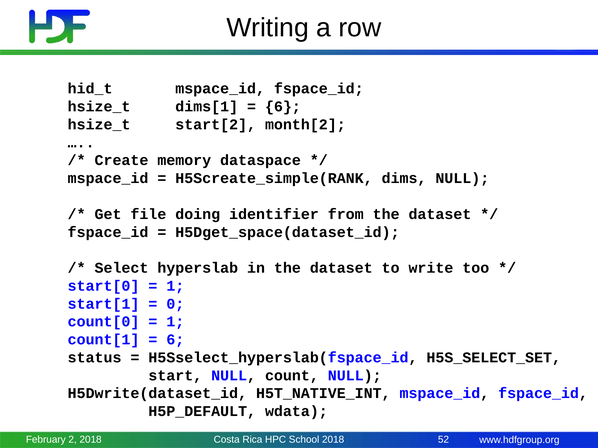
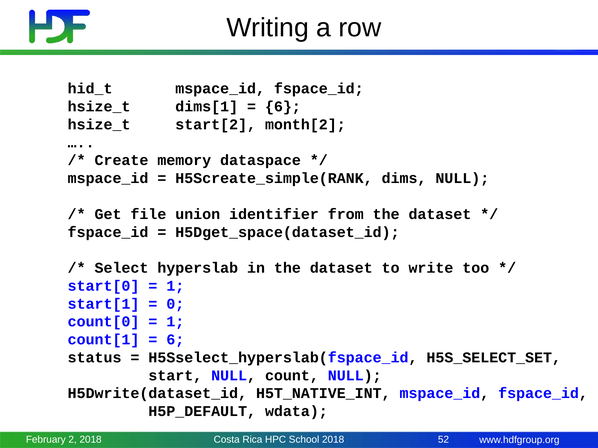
doing: doing -> union
